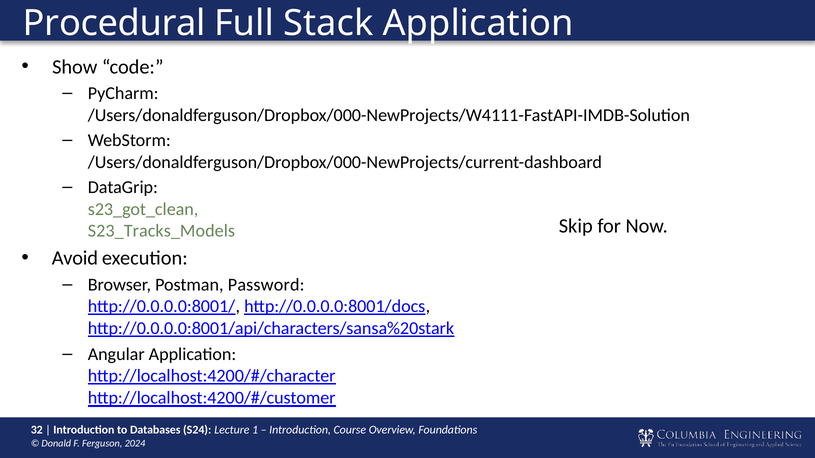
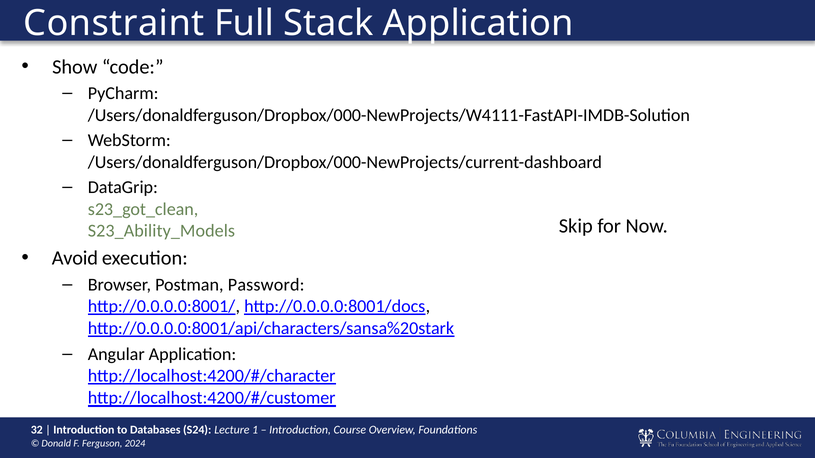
Procedural: Procedural -> Constraint
S23_Tracks_Models: S23_Tracks_Models -> S23_Ability_Models
